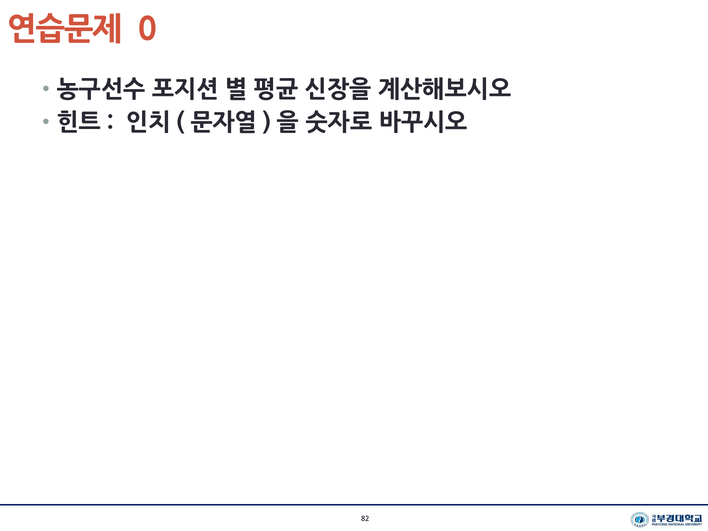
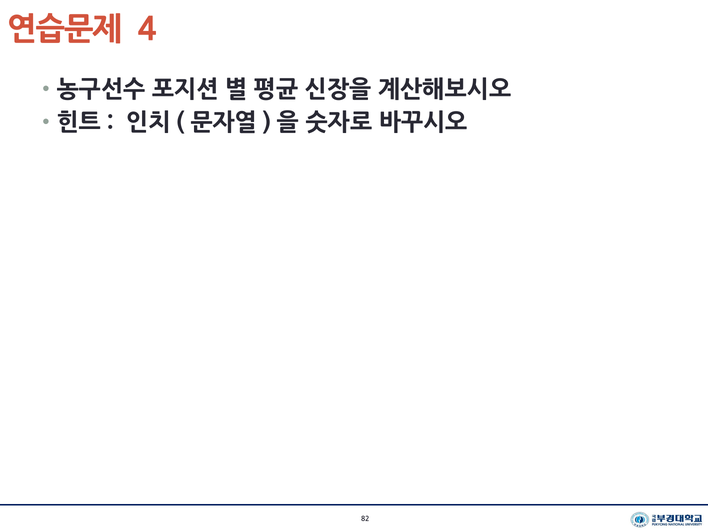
0: 0 -> 4
